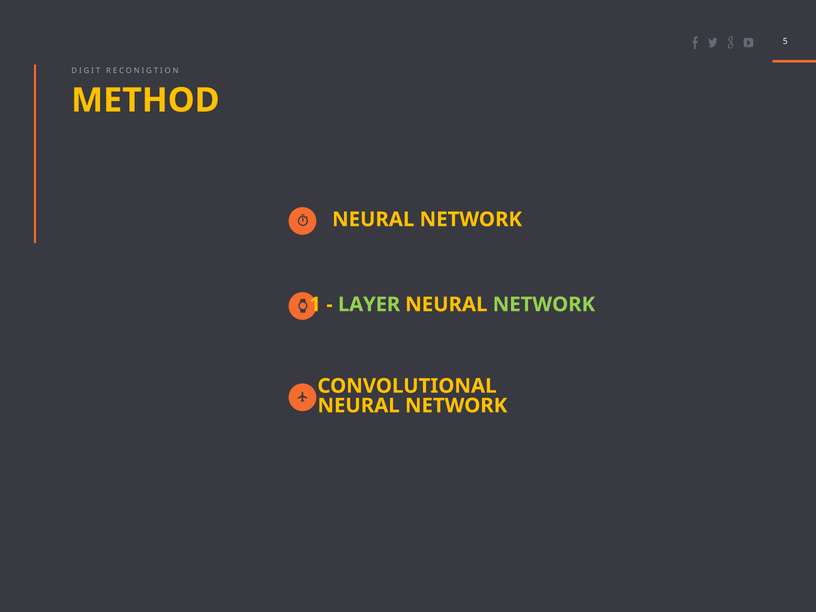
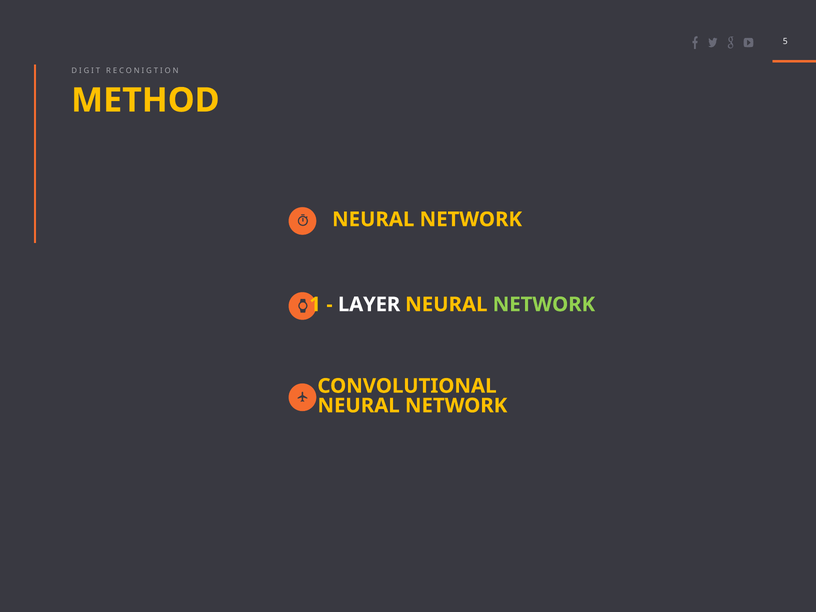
LAYER colour: light green -> white
